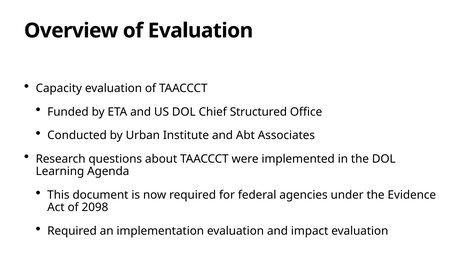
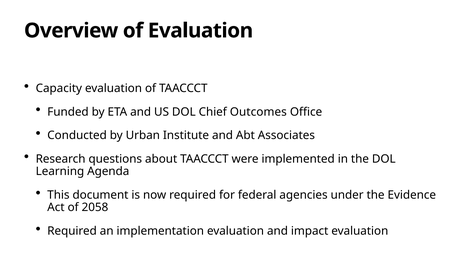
Structured: Structured -> Outcomes
2098: 2098 -> 2058
